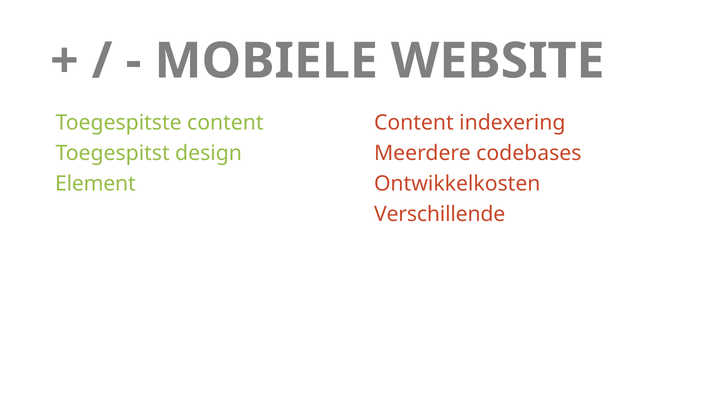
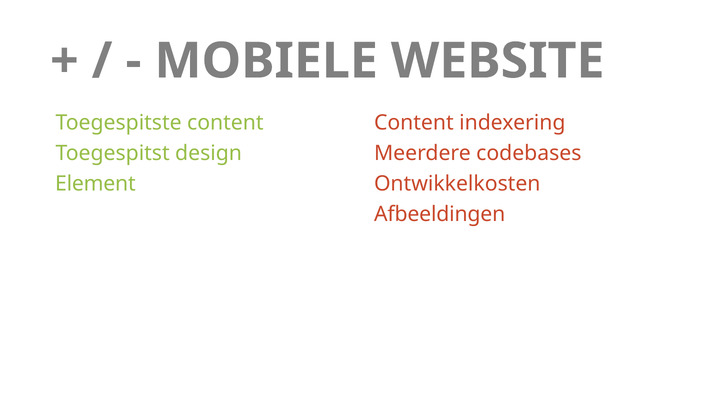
Verschillende: Verschillende -> Afbeeldingen
